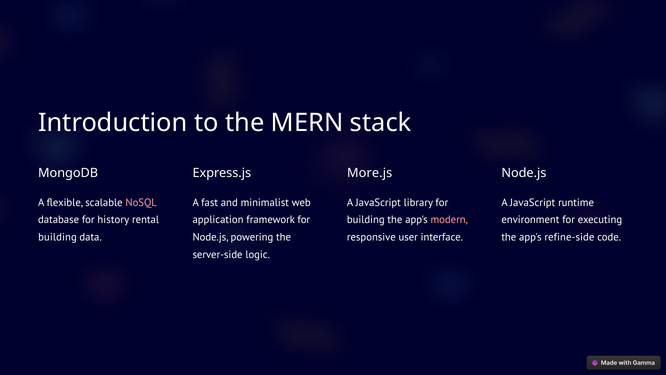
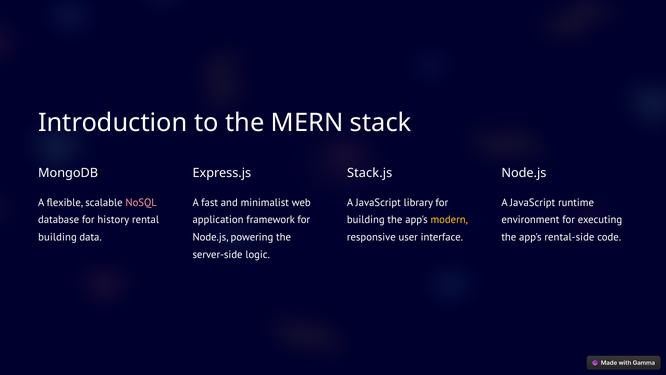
More.js: More.js -> Stack.js
modern colour: pink -> yellow
refine-side: refine-side -> rental-side
